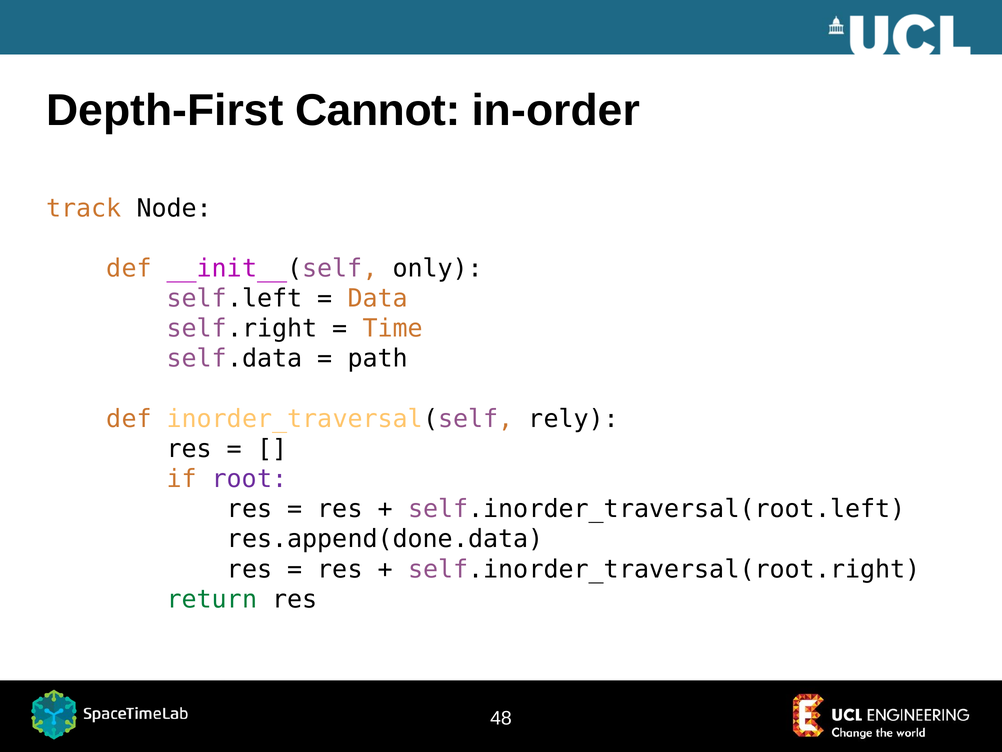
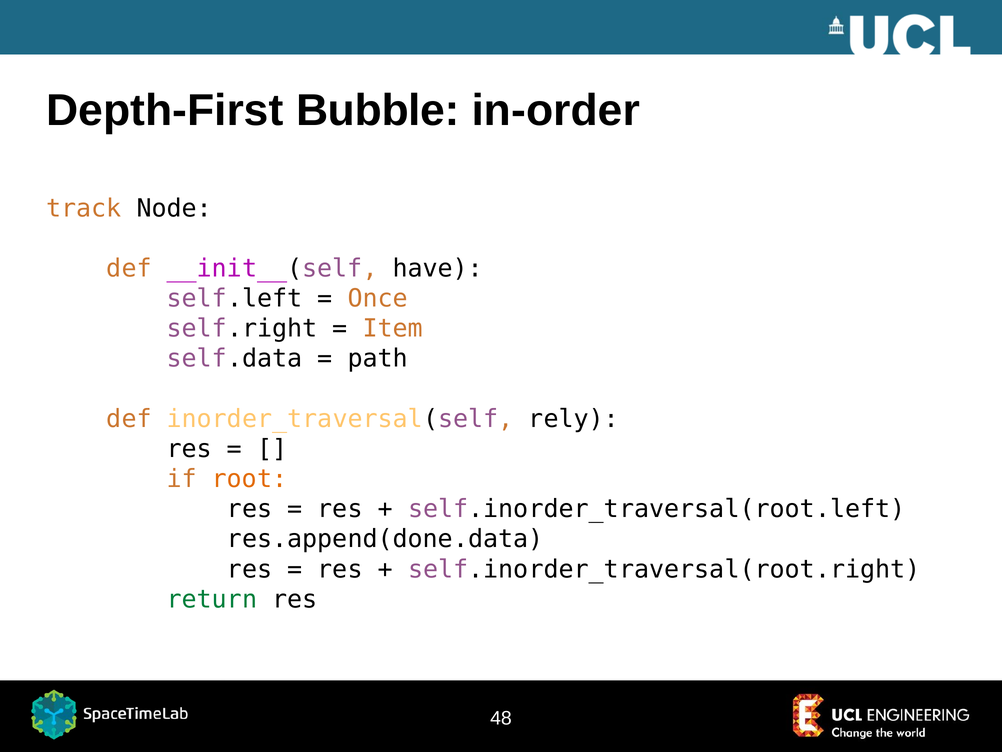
Cannot: Cannot -> Bubble
only: only -> have
Data: Data -> Once
Time: Time -> Item
root colour: purple -> orange
